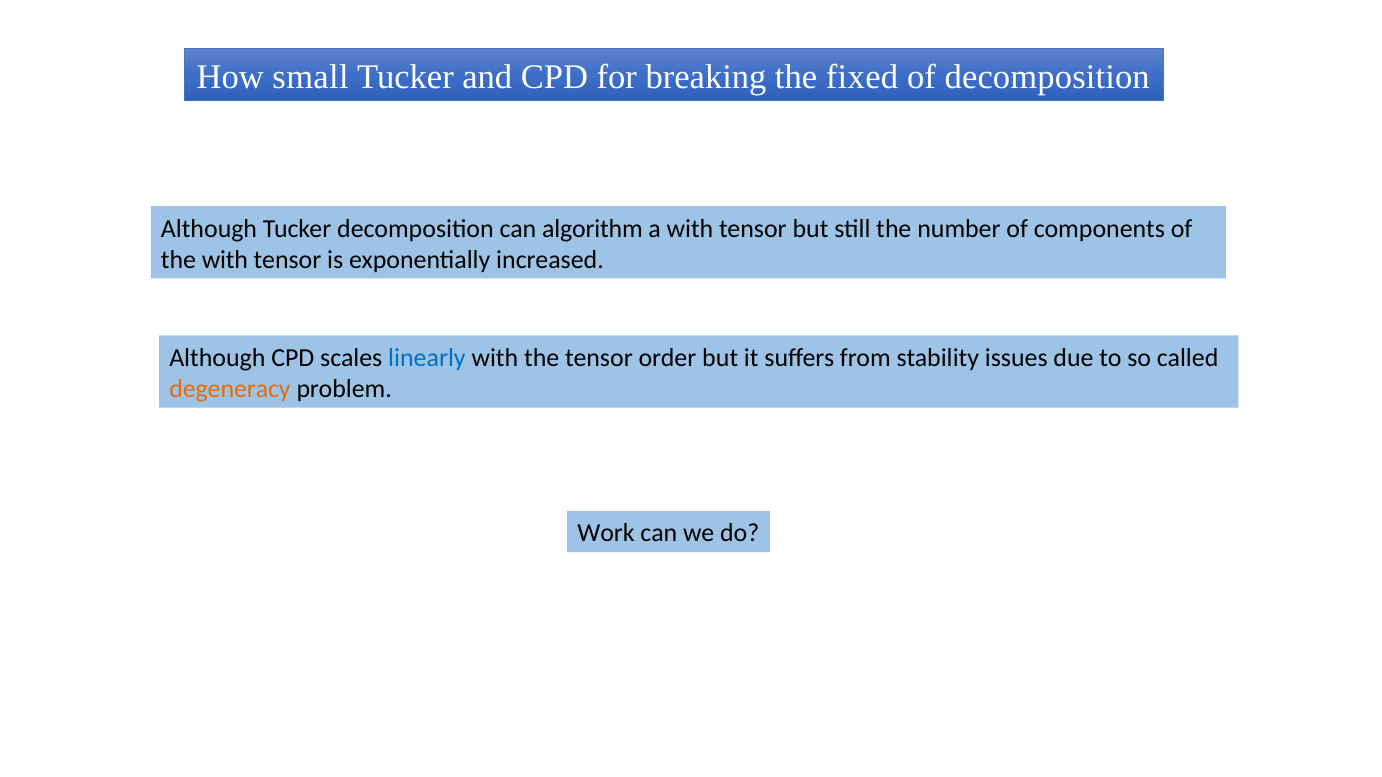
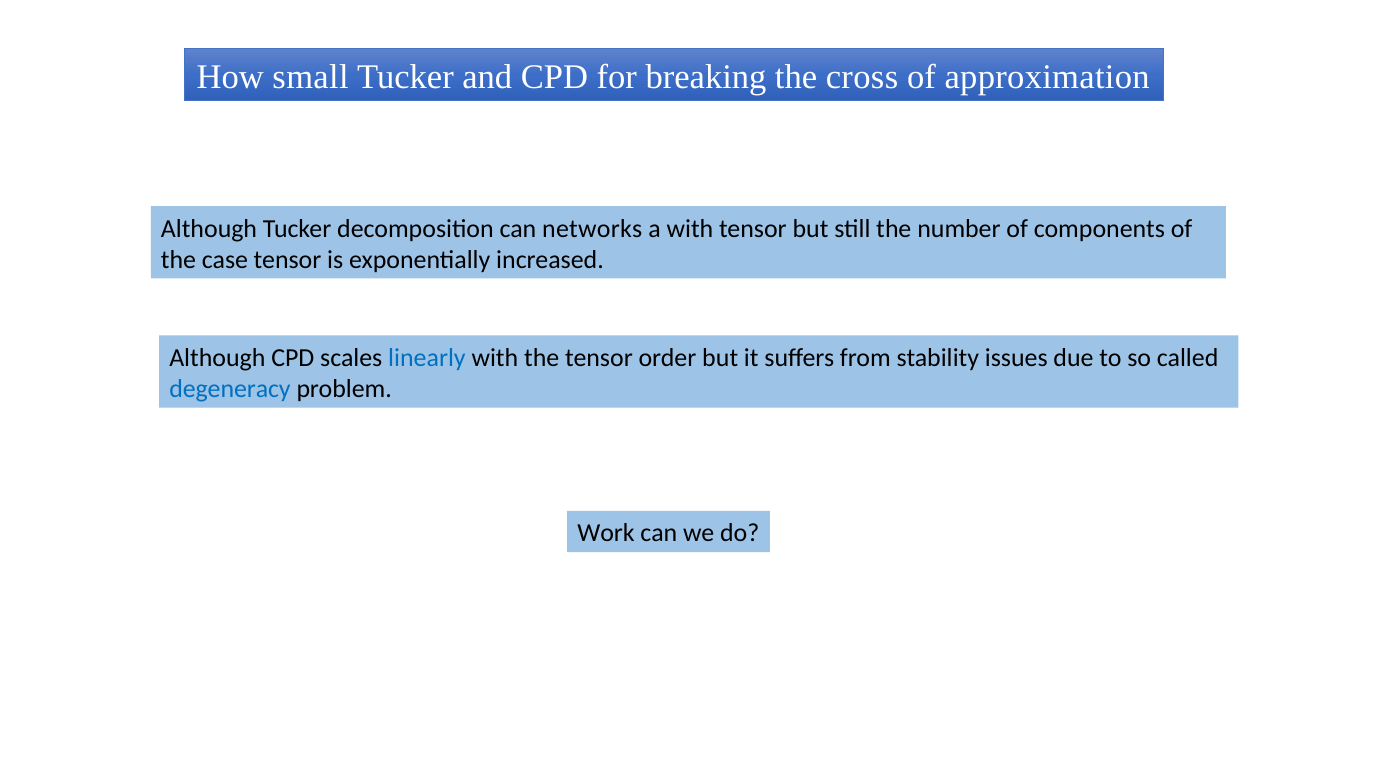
fixed: fixed -> cross
of decomposition: decomposition -> approximation
algorithm: algorithm -> networks
the with: with -> case
degeneracy colour: orange -> blue
